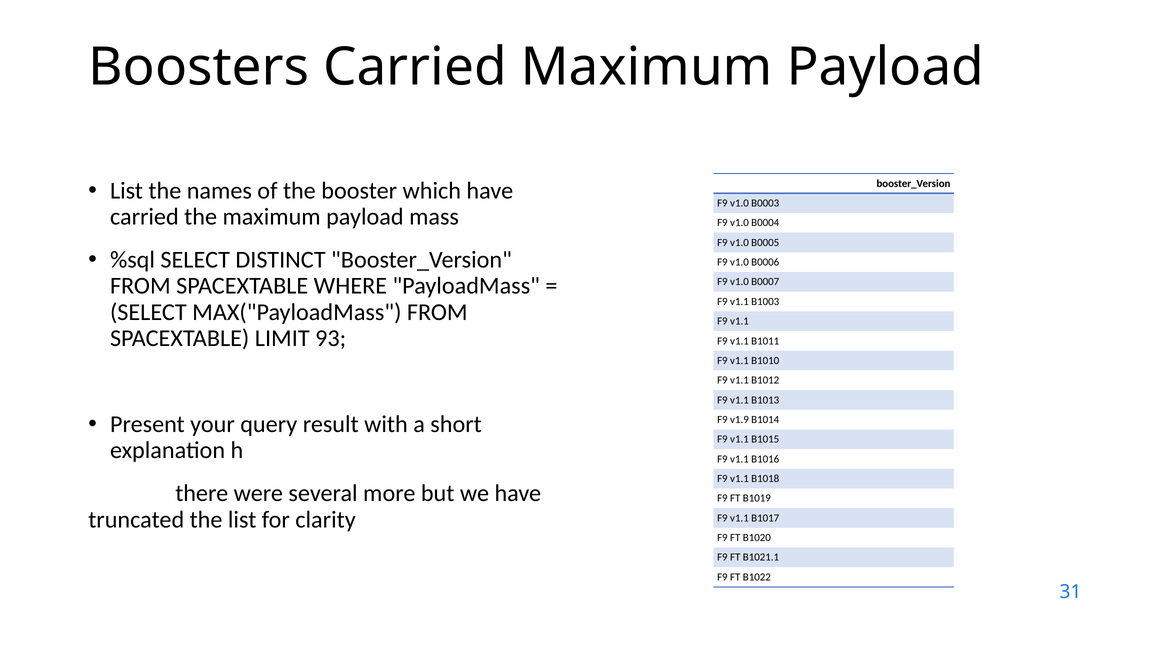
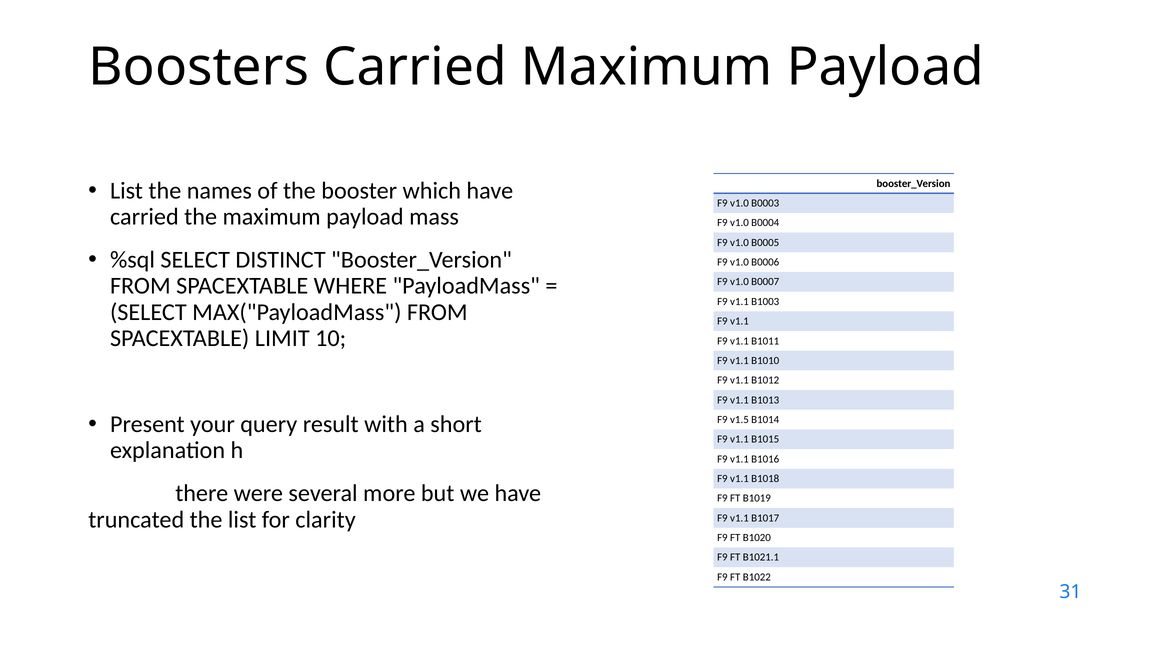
93: 93 -> 10
v1.9: v1.9 -> v1.5
